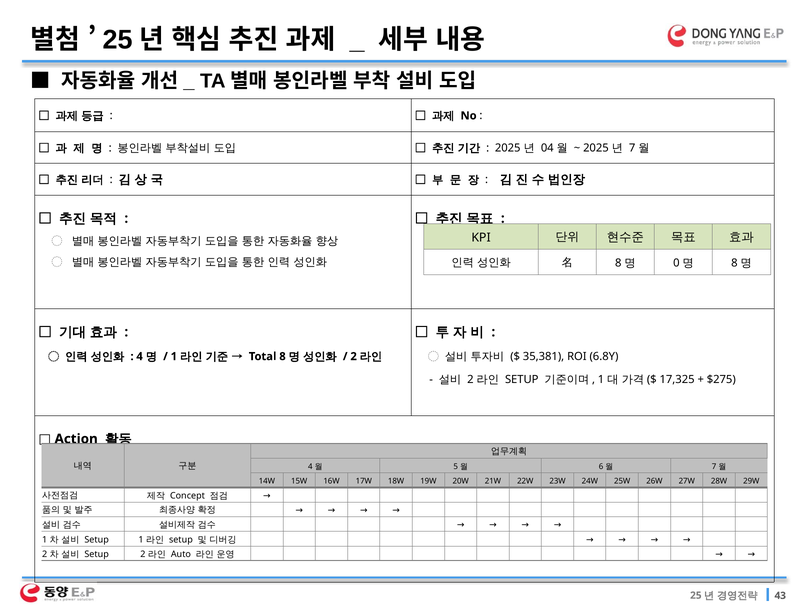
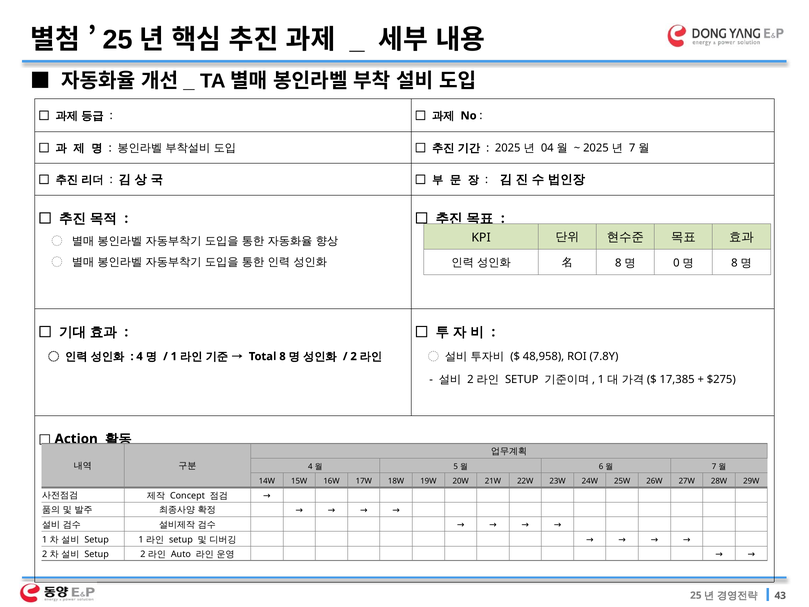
35,381: 35,381 -> 48,958
6.8Y: 6.8Y -> 7.8Y
17,325: 17,325 -> 17,385
